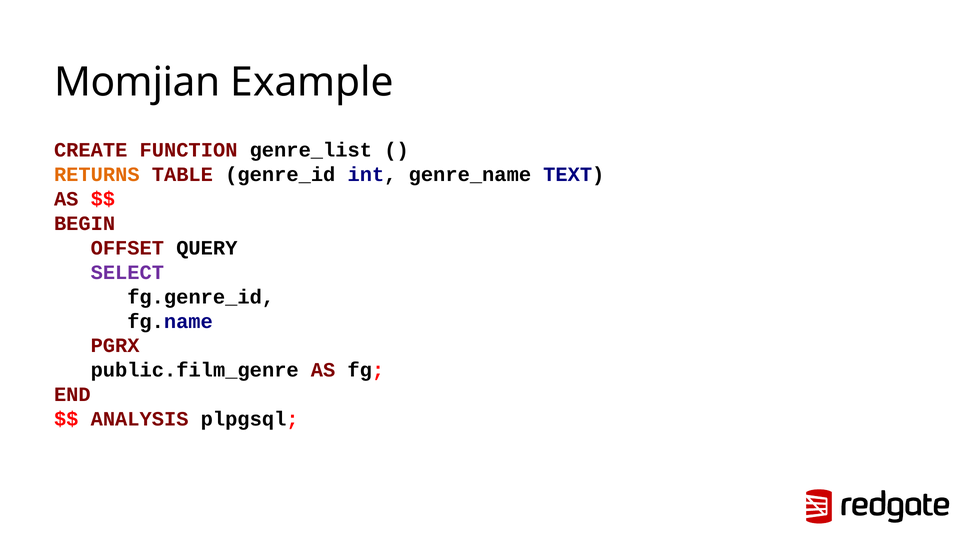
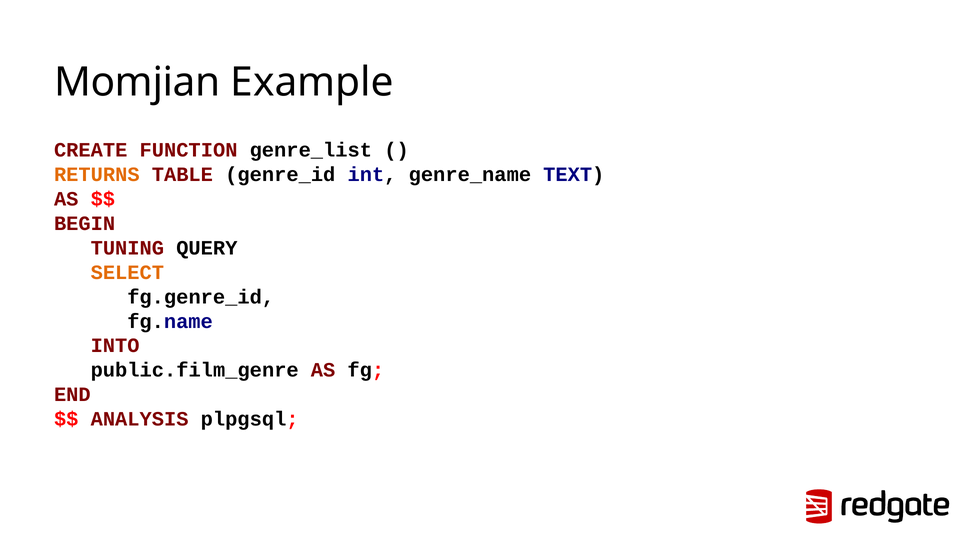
OFFSET: OFFSET -> TUNING
SELECT colour: purple -> orange
PGRX: PGRX -> INTO
